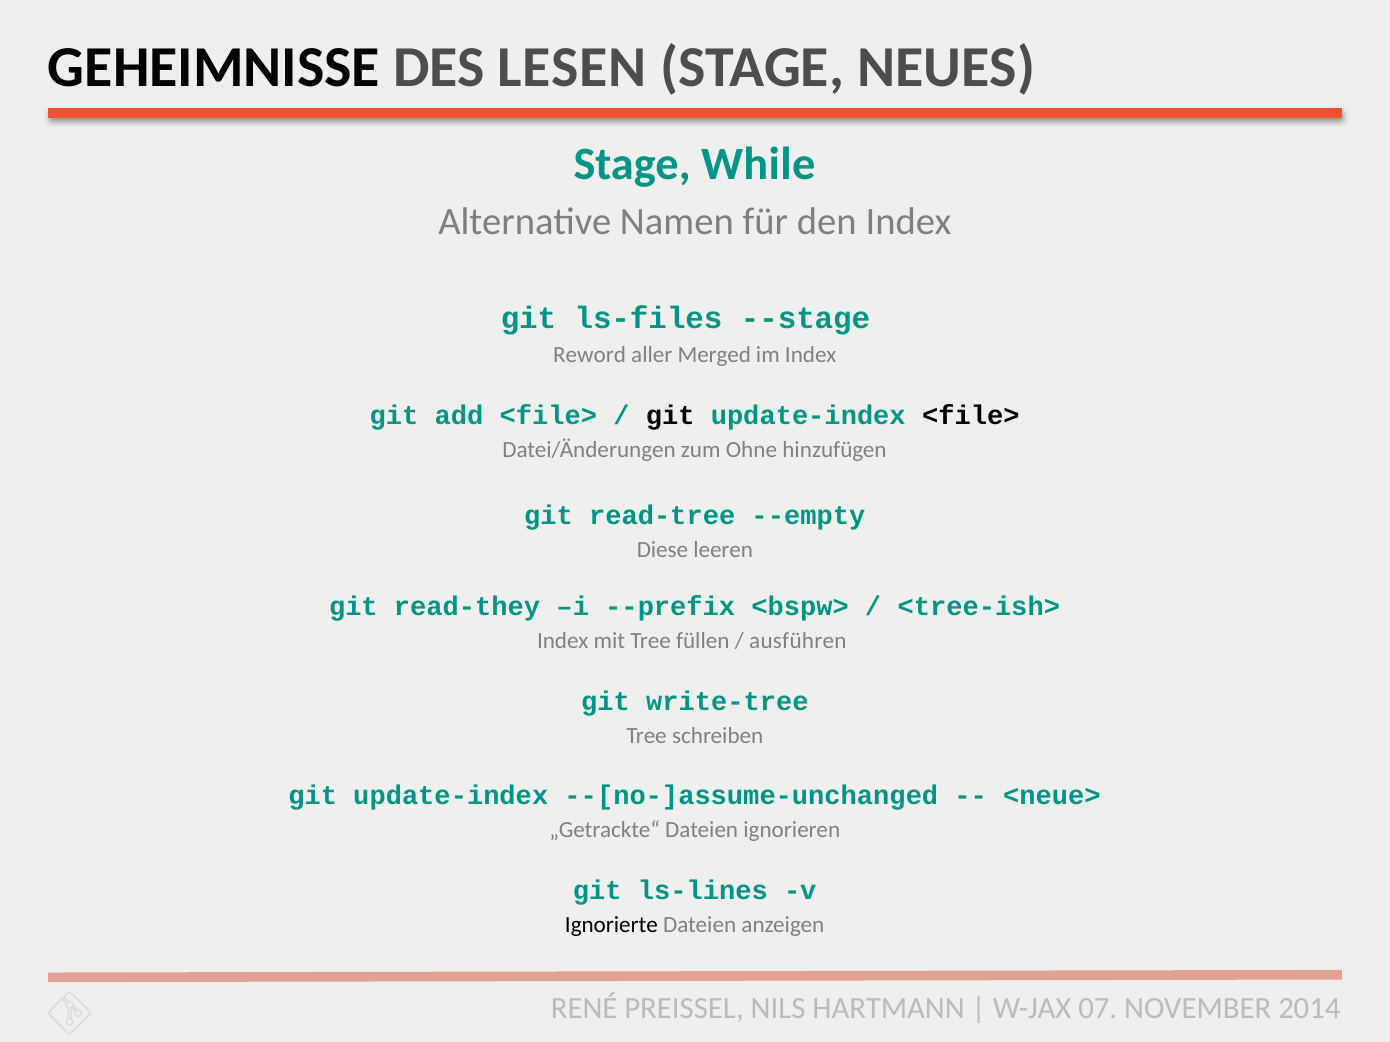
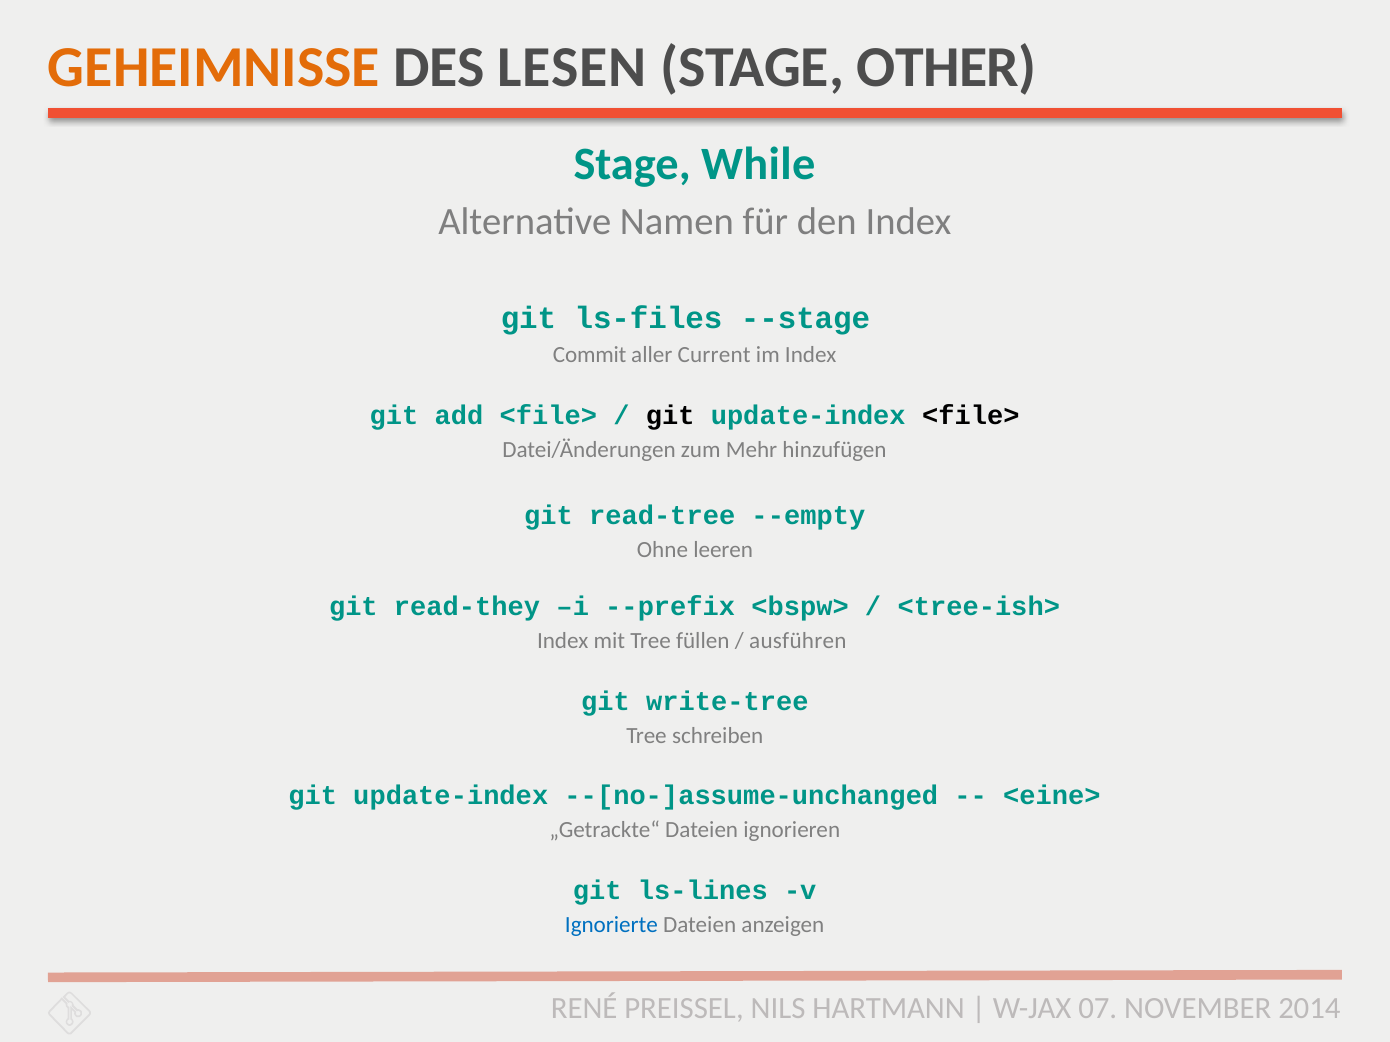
GEHEIMNISSE colour: black -> orange
NEUES: NEUES -> OTHER
Reword: Reword -> Commit
Merged: Merged -> Current
Ohne: Ohne -> Mehr
Diese: Diese -> Ohne
<neue>: <neue> -> <eine>
Ignorierte colour: black -> blue
